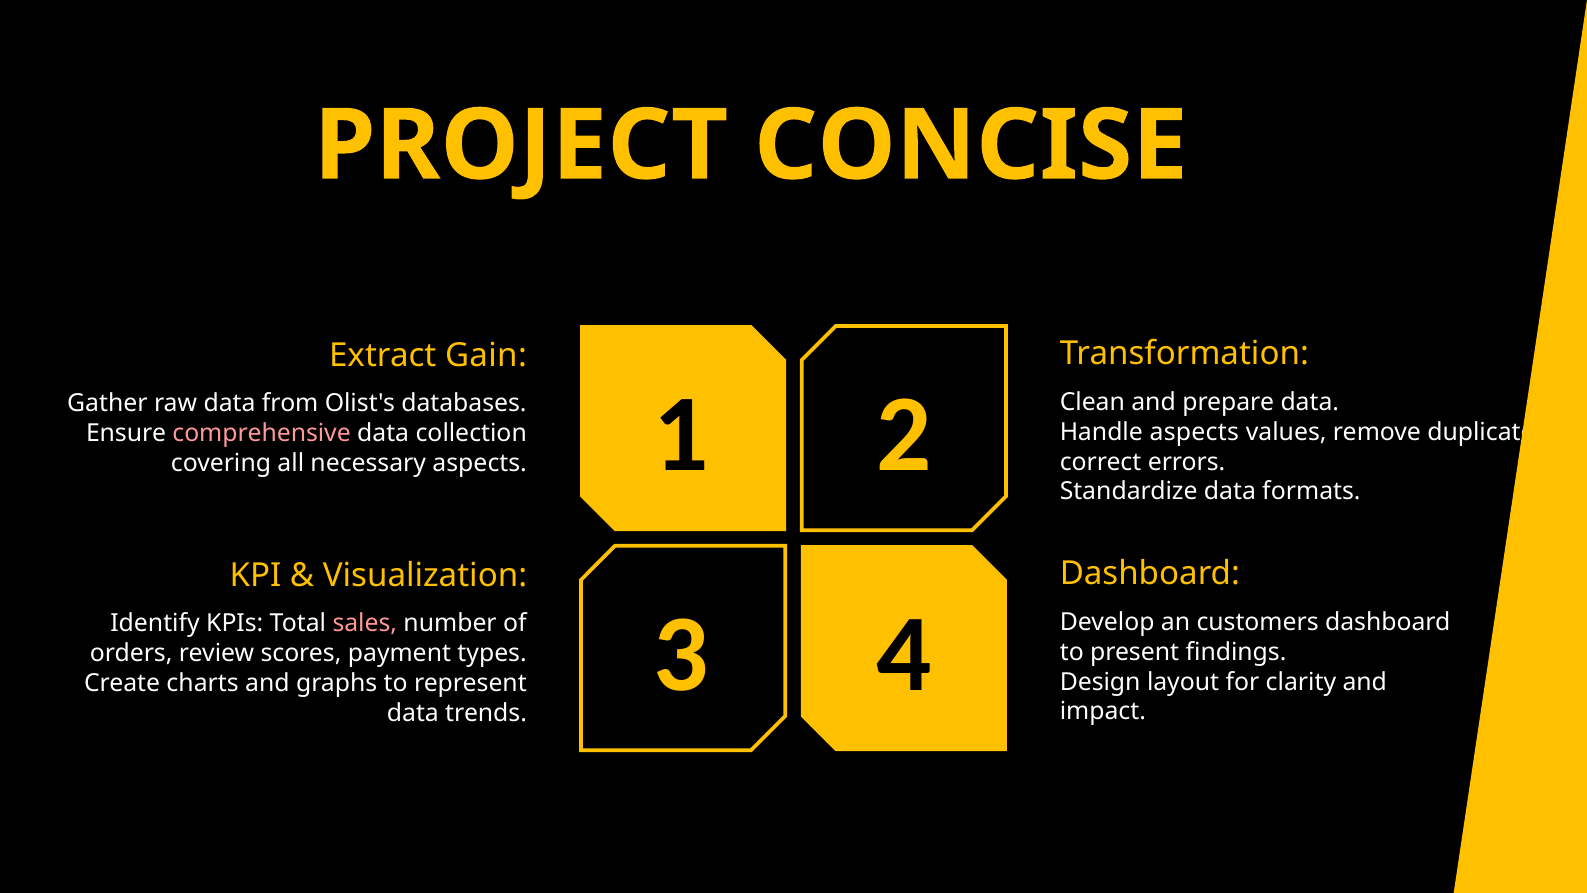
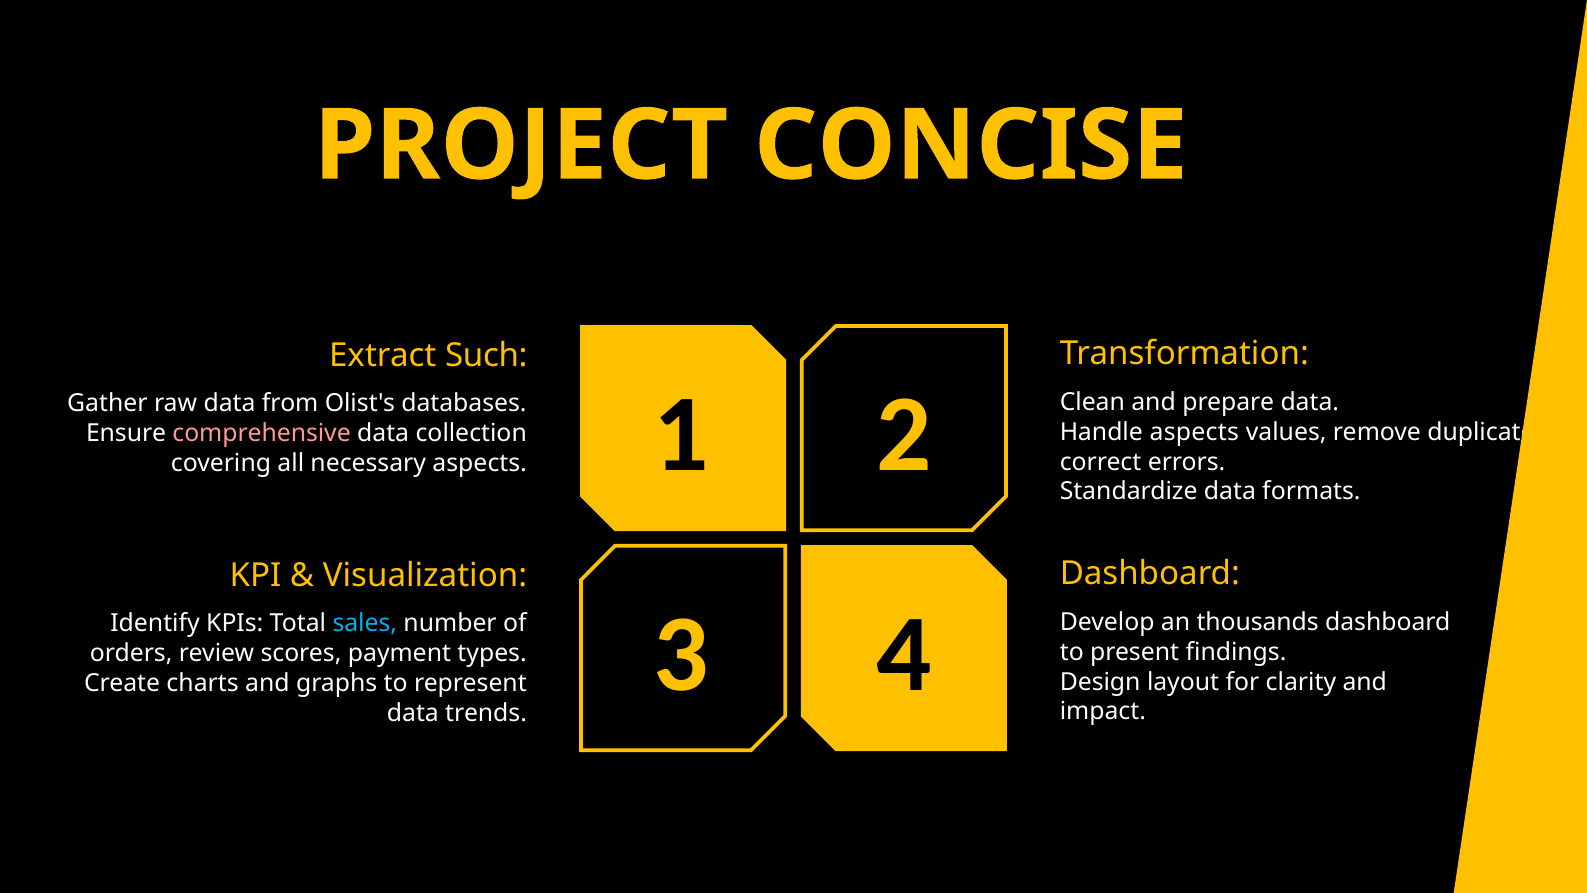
Gain: Gain -> Such
customers: customers -> thousands
sales colour: pink -> light blue
